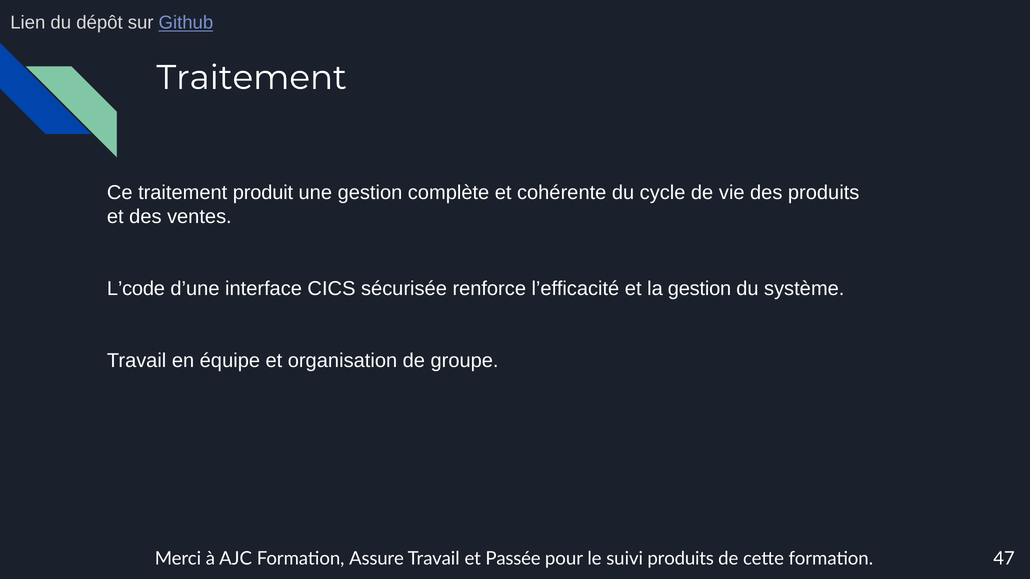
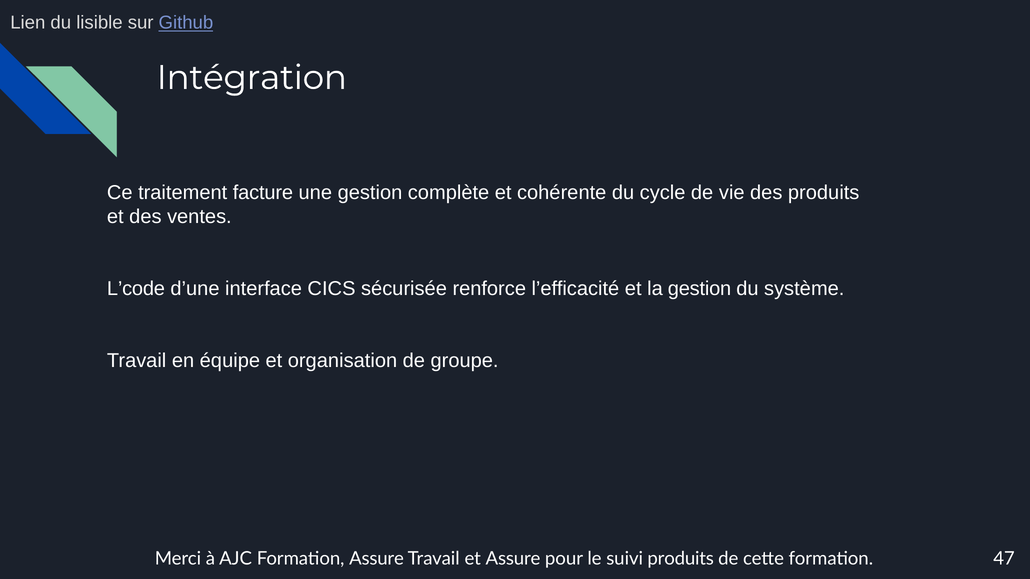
dépôt: dépôt -> lisible
Traitement at (252, 78): Traitement -> Intégration
produit: produit -> facture
et Passée: Passée -> Assure
